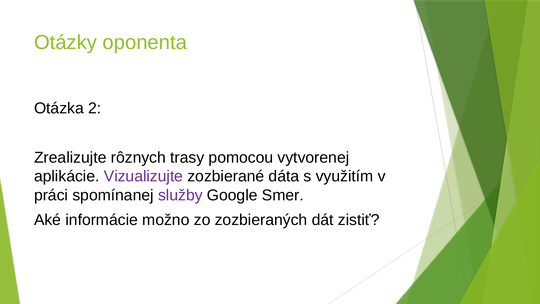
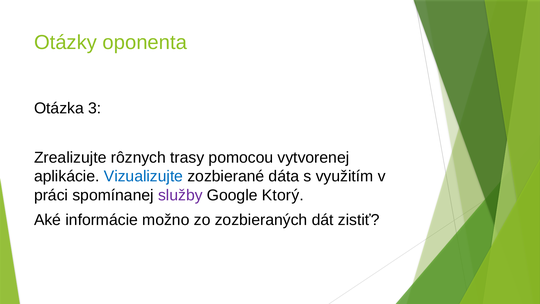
2: 2 -> 3
Vizualizujte colour: purple -> blue
Smer: Smer -> Ktorý
